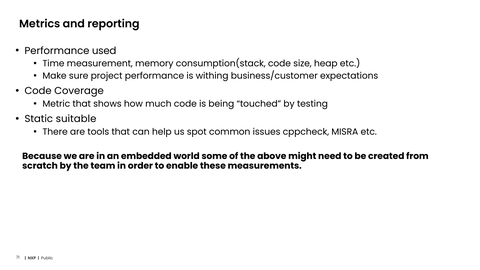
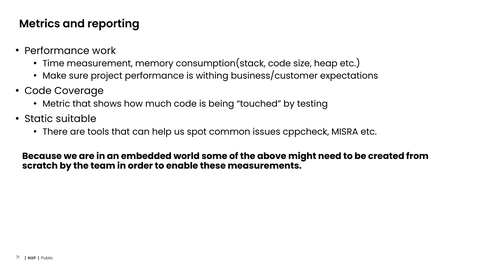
used: used -> work
